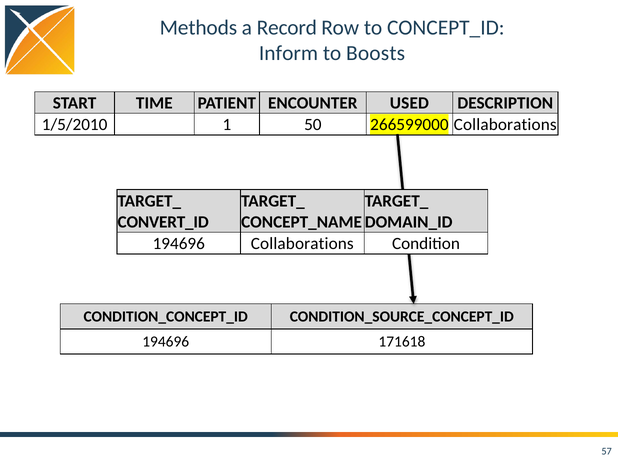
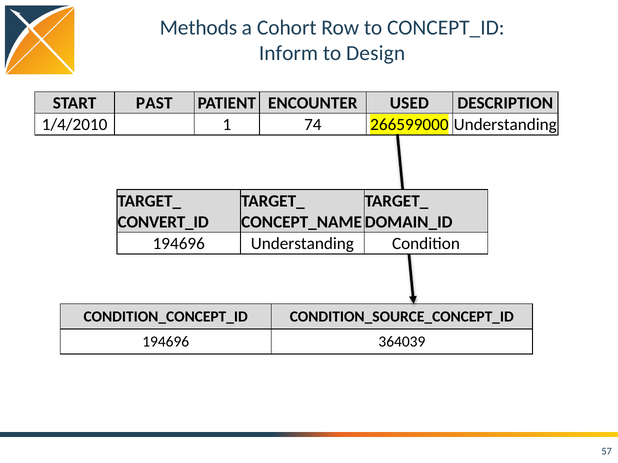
Record: Record -> Cohort
Boosts: Boosts -> Design
TIME: TIME -> PAST
1/5/2010: 1/5/2010 -> 1/4/2010
50: 50 -> 74
Collaborations at (505, 125): Collaborations -> Understanding
194696 Collaborations: Collaborations -> Understanding
171618: 171618 -> 364039
